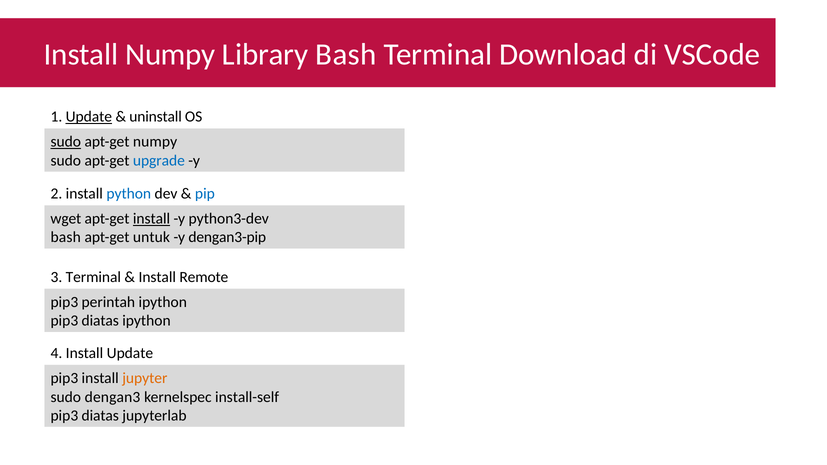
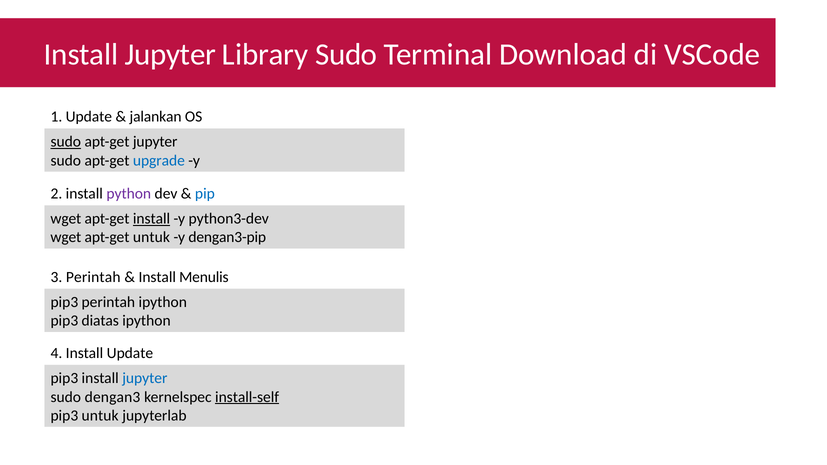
Numpy at (170, 55): Numpy -> Jupyter
Library Bash: Bash -> Sudo
Update at (89, 117) underline: present -> none
uninstall: uninstall -> jalankan
apt-get numpy: numpy -> jupyter
python colour: blue -> purple
bash at (66, 237): bash -> wget
3 Terminal: Terminal -> Perintah
Remote: Remote -> Menulis
jupyter at (145, 378) colour: orange -> blue
install-self underline: none -> present
diatas at (100, 416): diatas -> untuk
